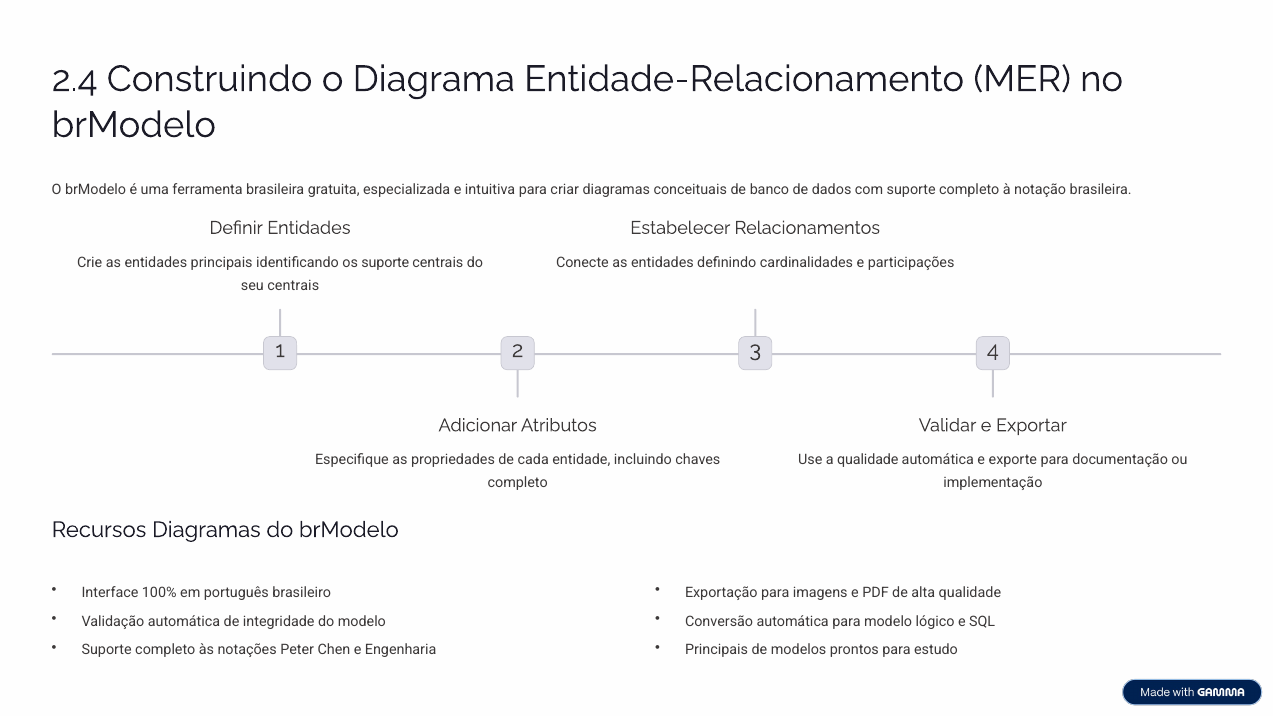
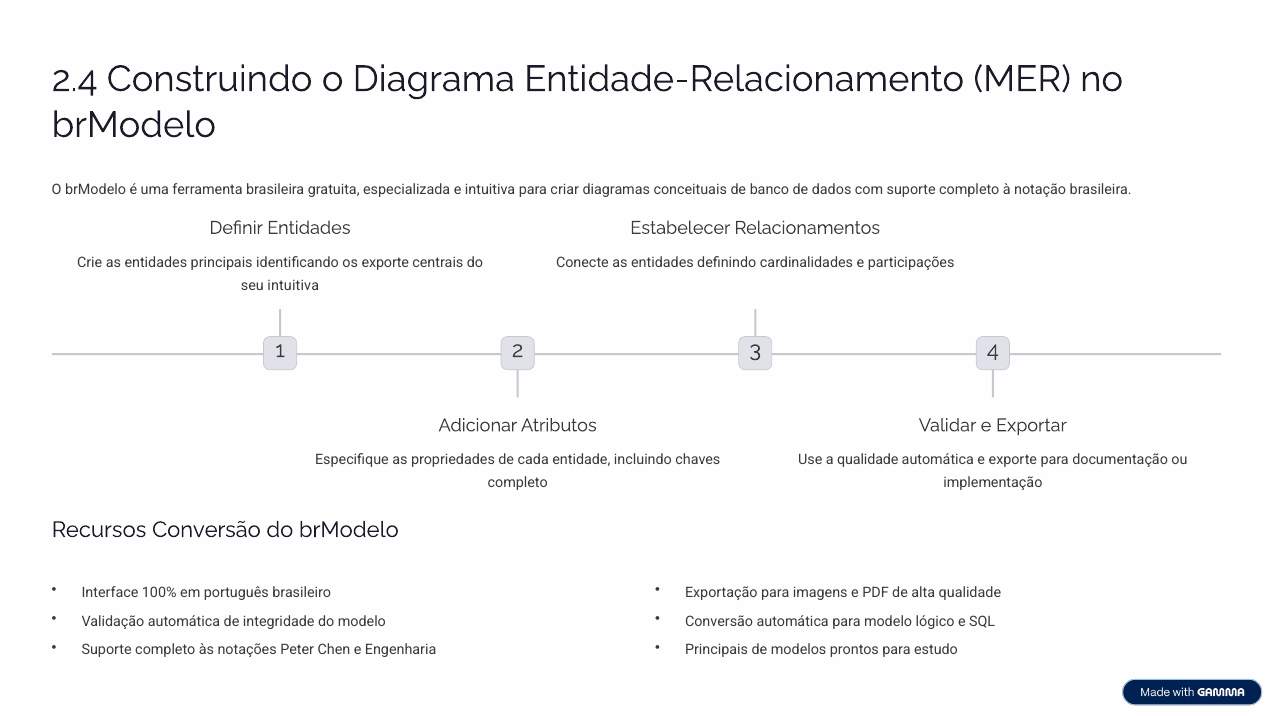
os suporte: suporte -> exporte
seu centrais: centrais -> intuitiva
Recursos Diagramas: Diagramas -> Conversão
